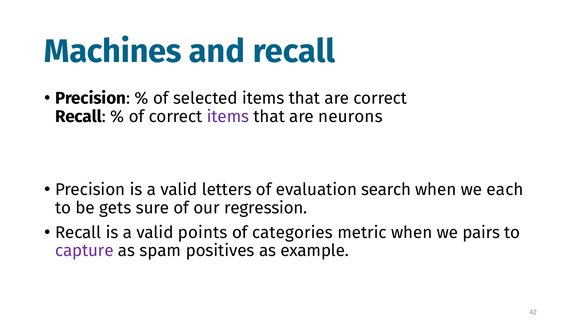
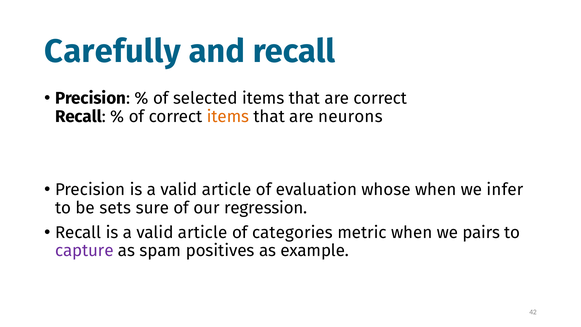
Machines: Machines -> Carefully
items at (228, 117) colour: purple -> orange
letters at (227, 190): letters -> article
search: search -> whose
each: each -> infer
gets: gets -> sets
points at (203, 232): points -> article
